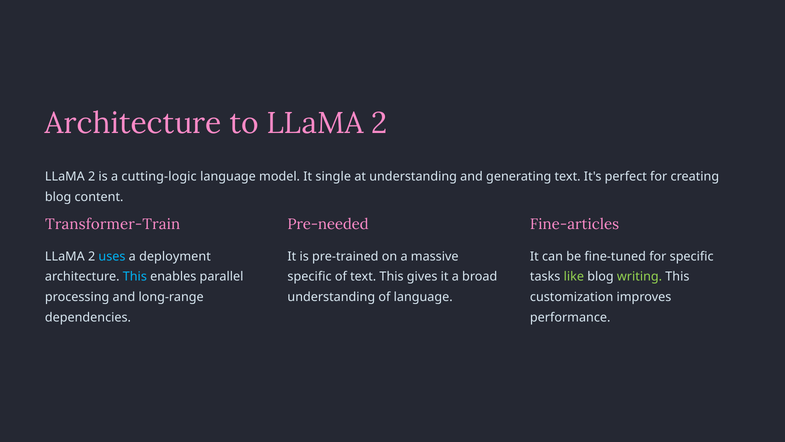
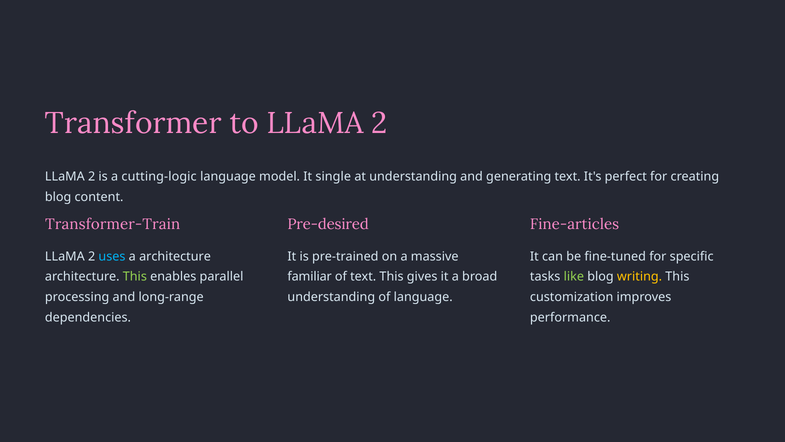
Architecture at (133, 123): Architecture -> Transformer
Pre-needed: Pre-needed -> Pre-desired
a deployment: deployment -> architecture
This at (135, 277) colour: light blue -> light green
specific at (310, 277): specific -> familiar
writing colour: light green -> yellow
